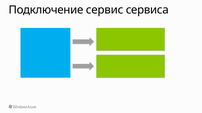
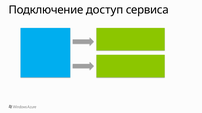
сервис: сервис -> доступ
